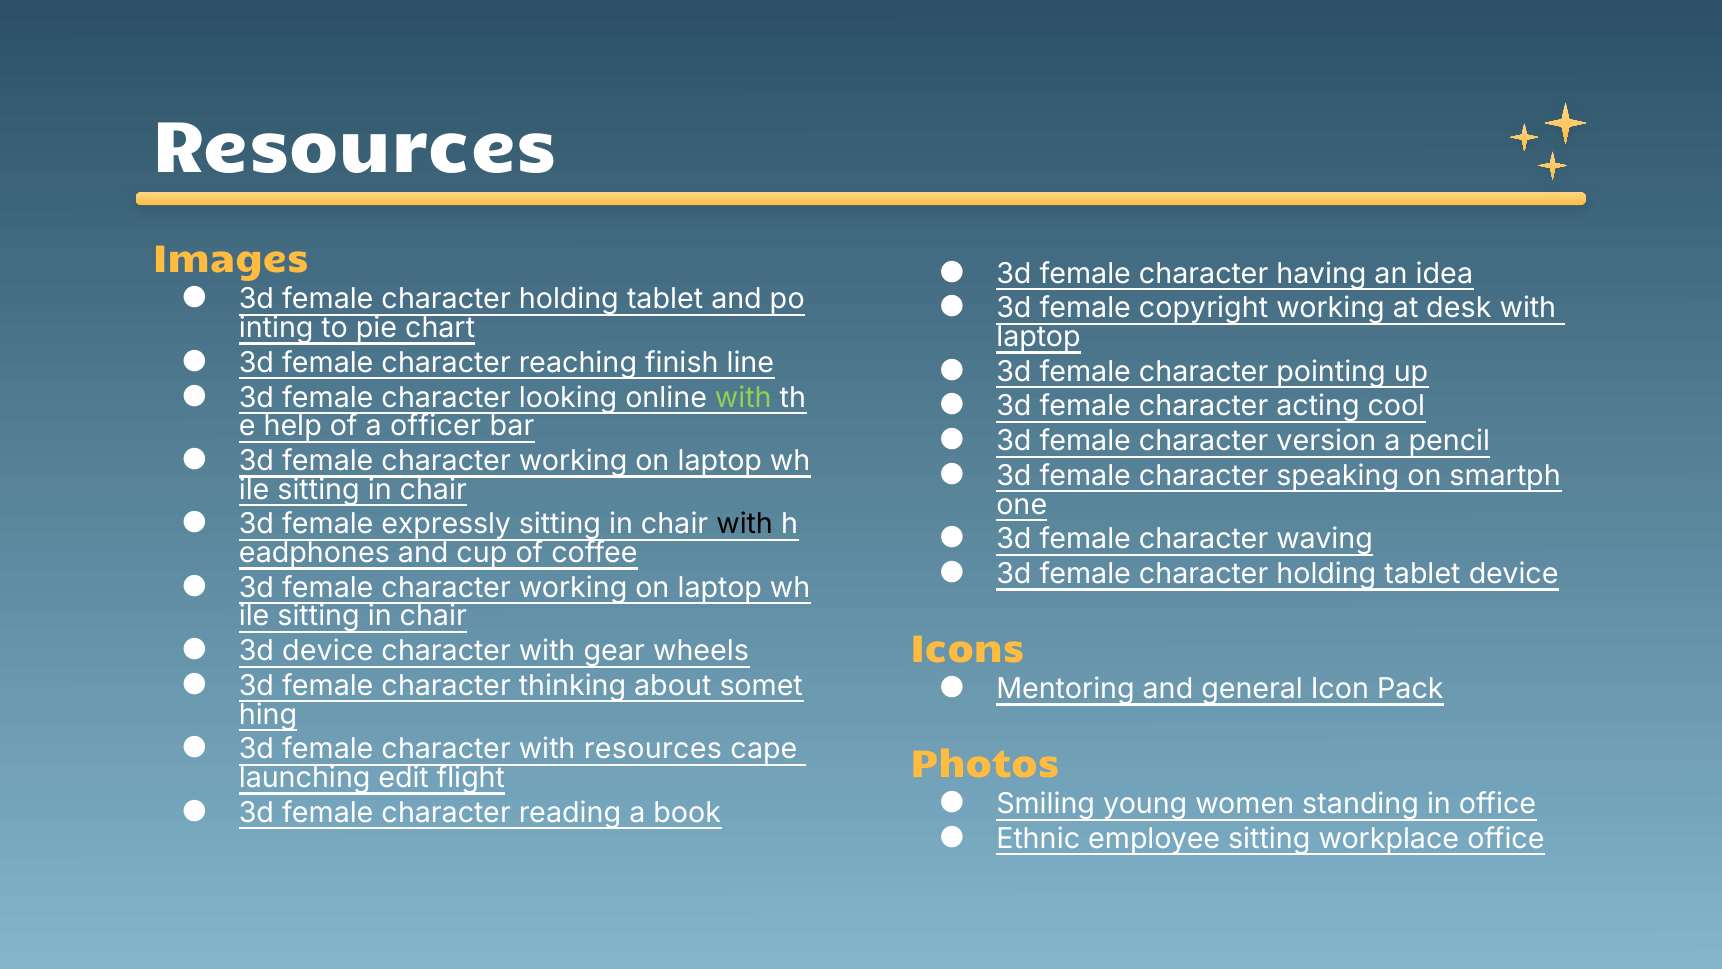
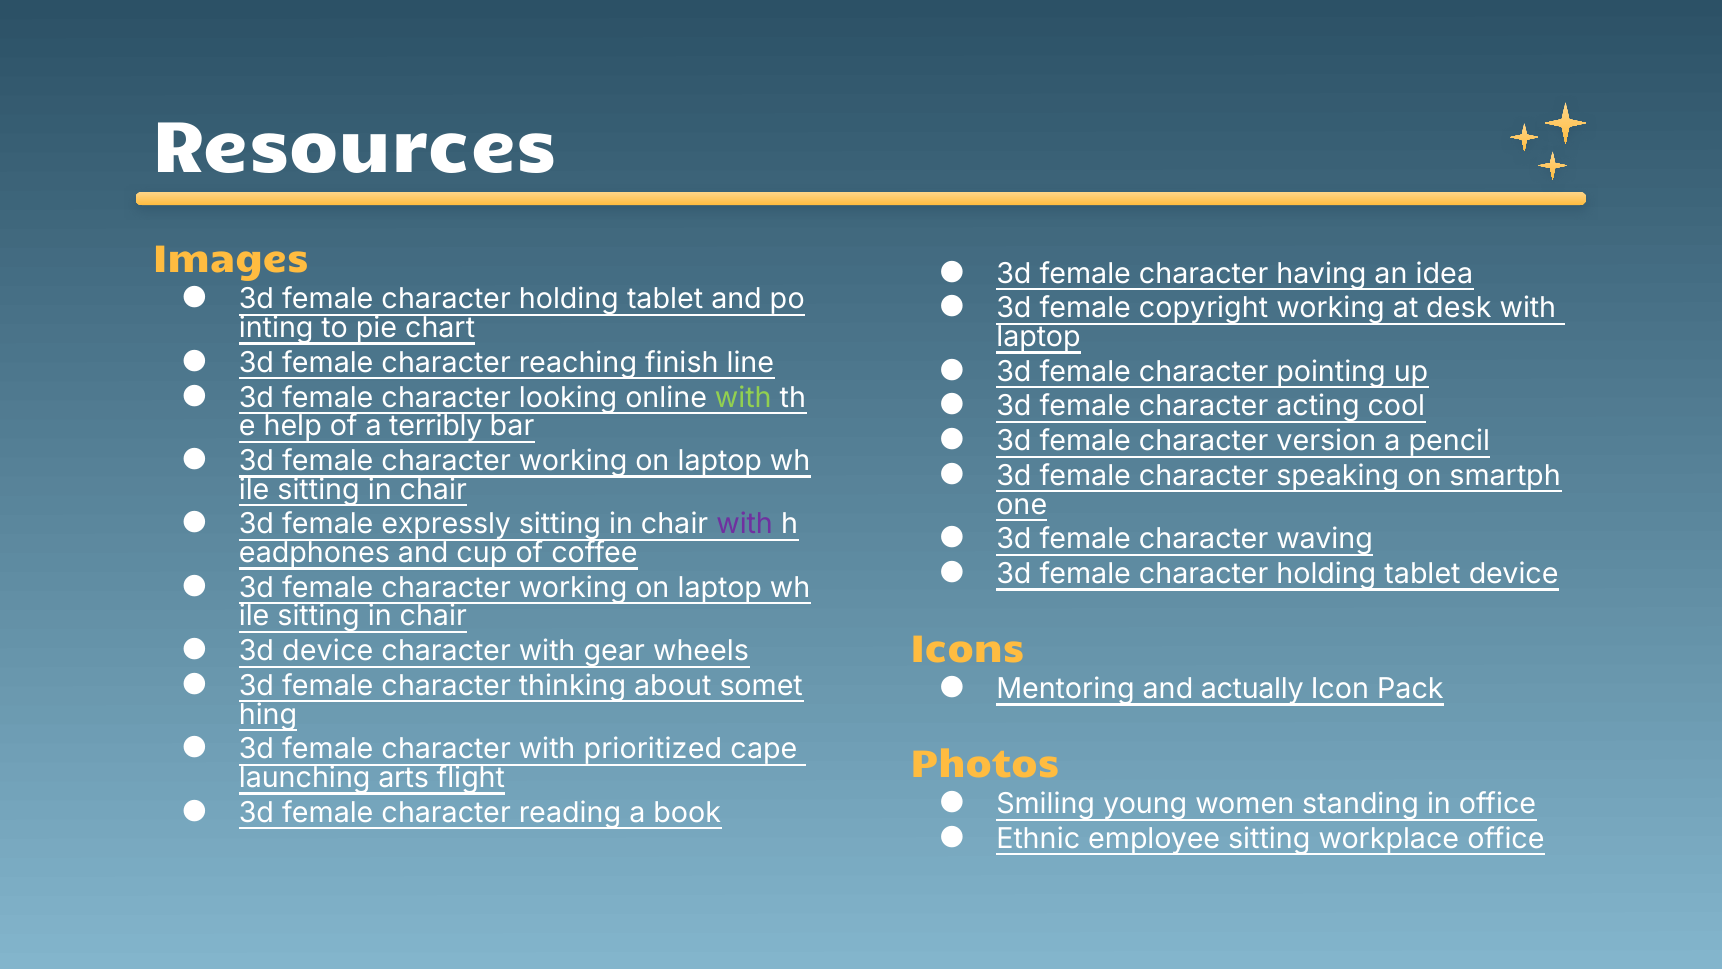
officer: officer -> terribly
with at (745, 524) colour: black -> purple
general: general -> actually
with resources: resources -> prioritized
edit: edit -> arts
